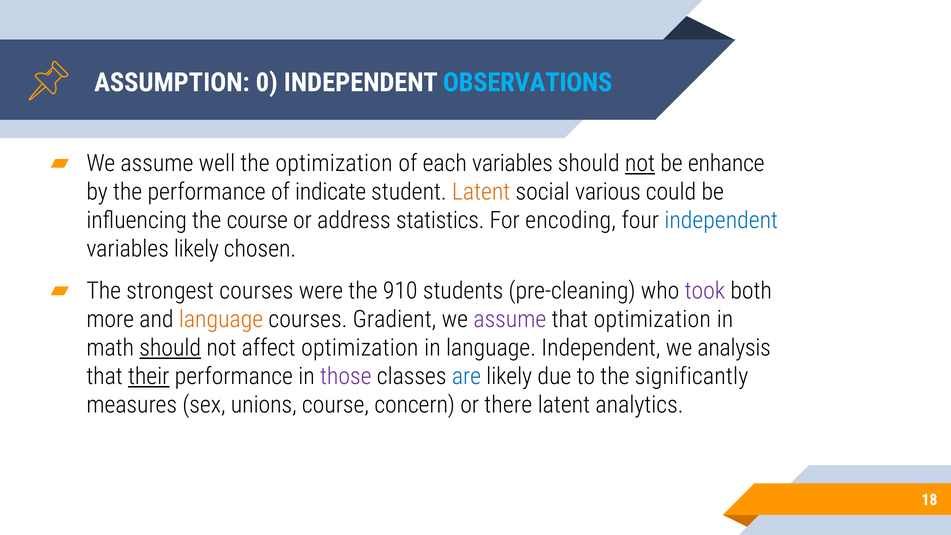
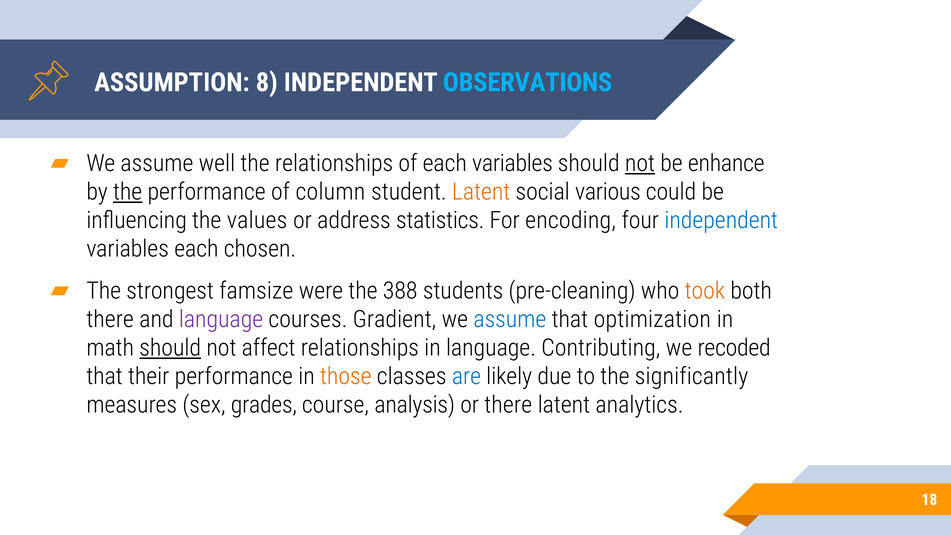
0: 0 -> 8
the optimization: optimization -> relationships
the at (128, 192) underline: none -> present
indicate: indicate -> column
the course: course -> values
variables likely: likely -> each
strongest courses: courses -> famsize
910: 910 -> 388
took colour: purple -> orange
more at (110, 319): more -> there
language at (221, 319) colour: orange -> purple
assume at (510, 319) colour: purple -> blue
affect optimization: optimization -> relationships
language Independent: Independent -> Contributing
analysis: analysis -> recoded
their underline: present -> none
those colour: purple -> orange
unions: unions -> grades
concern: concern -> analysis
